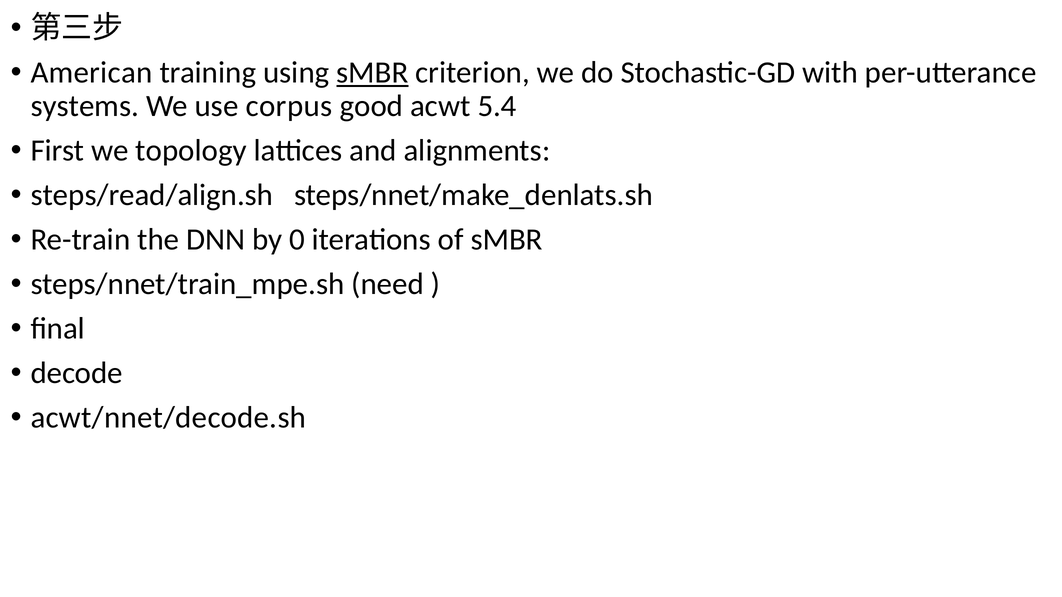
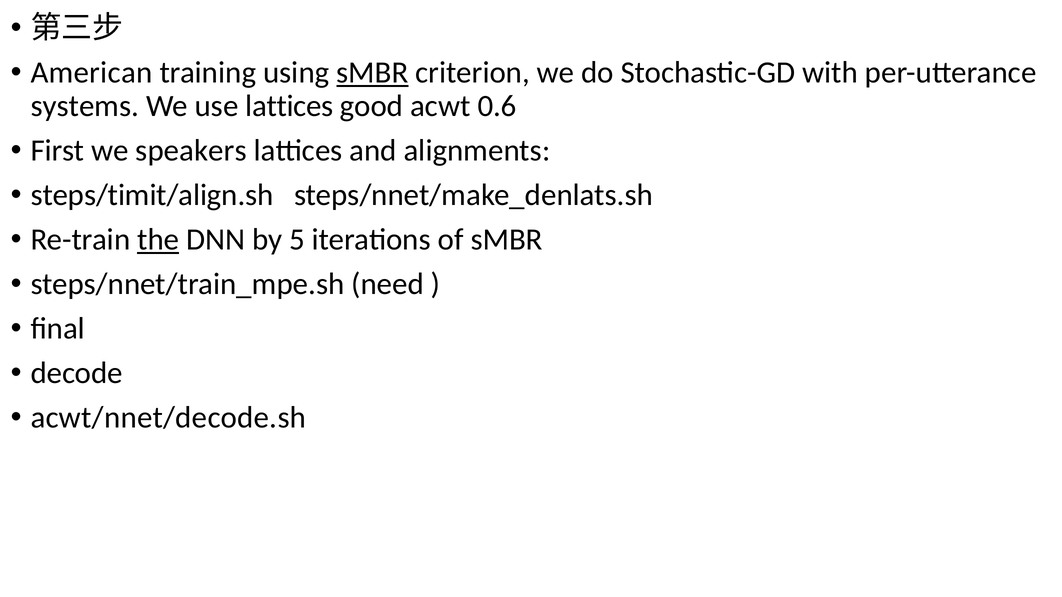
use corpus: corpus -> lattices
5.4: 5.4 -> 0.6
topology: topology -> speakers
steps/read/align.sh: steps/read/align.sh -> steps/timit/align.sh
the underline: none -> present
0: 0 -> 5
